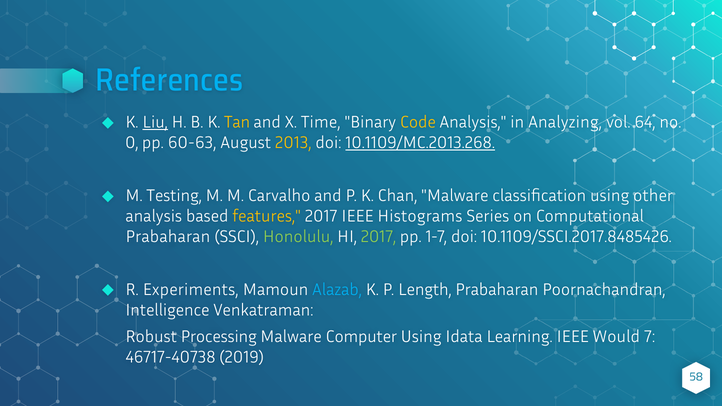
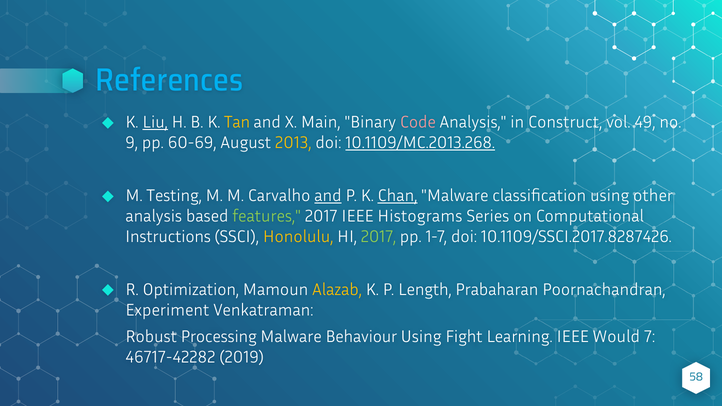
Time: Time -> Main
Code colour: yellow -> pink
Analyzing: Analyzing -> Construct
64: 64 -> 49
0: 0 -> 9
60-63: 60-63 -> 60-69
and at (328, 196) underline: none -> present
Chan underline: none -> present
features colour: yellow -> light green
Prabaharan at (168, 237): Prabaharan -> Instructions
Honolulu colour: light green -> yellow
10.1109/SSCI.2017.8485426: 10.1109/SSCI.2017.8485426 -> 10.1109/SSCI.2017.8287426
Experiments: Experiments -> Optimization
Alazab colour: light blue -> yellow
Intelligence: Intelligence -> Experiment
Computer: Computer -> Behaviour
Idata: Idata -> Fight
46717-40738: 46717-40738 -> 46717-42282
